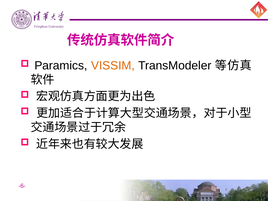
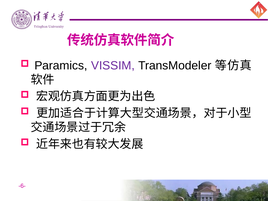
VISSIM colour: orange -> purple
